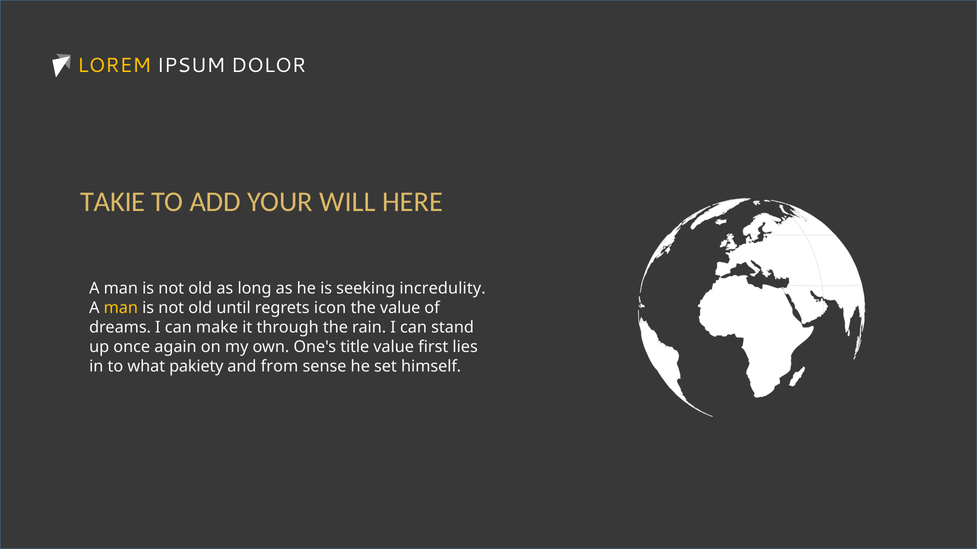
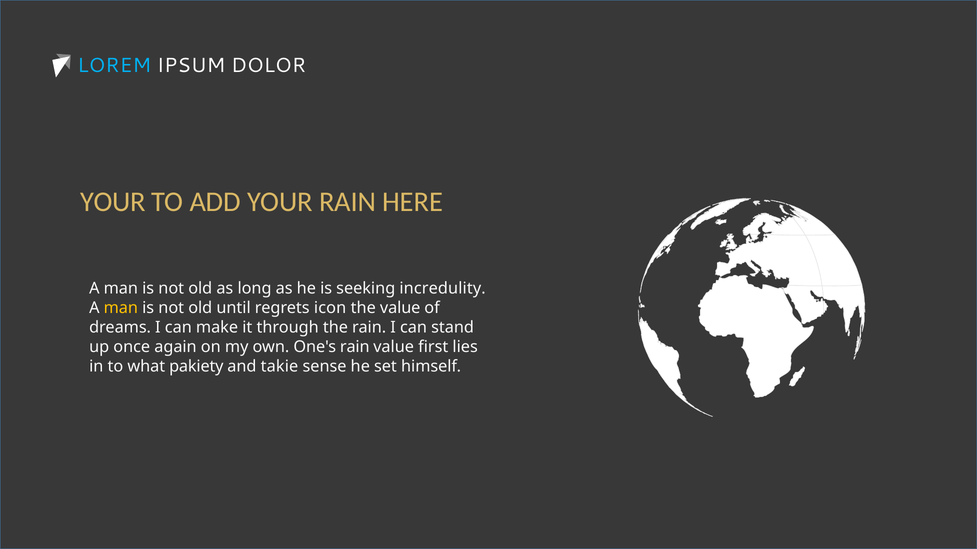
LOREM colour: yellow -> light blue
TAKIE at (113, 202): TAKIE -> YOUR
YOUR WILL: WILL -> RAIN
One's title: title -> rain
from: from -> takie
